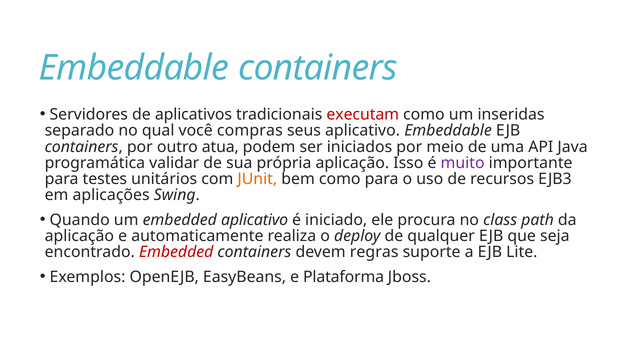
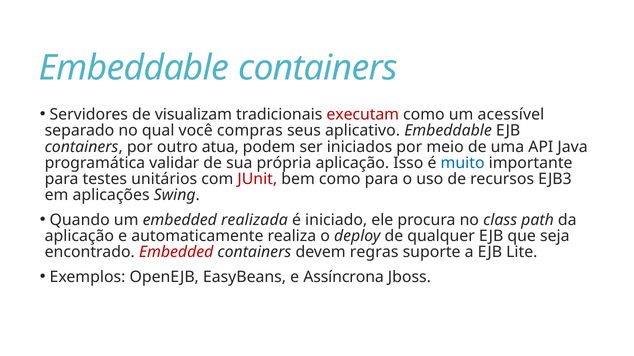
aplicativos: aplicativos -> visualizam
inseridas: inseridas -> acessível
muito colour: purple -> blue
JUnit colour: orange -> red
embedded aplicativo: aplicativo -> realizada
Plataforma: Plataforma -> Assíncrona
